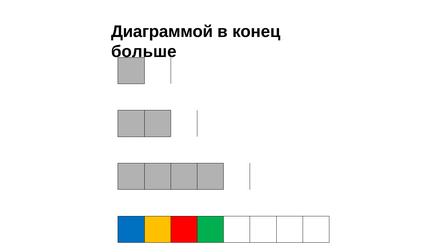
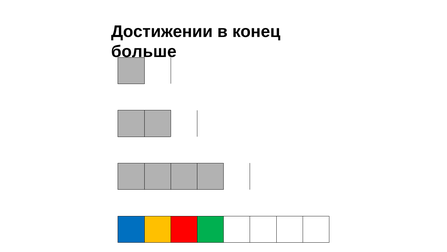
Диаграммой: Диаграммой -> Достижении
